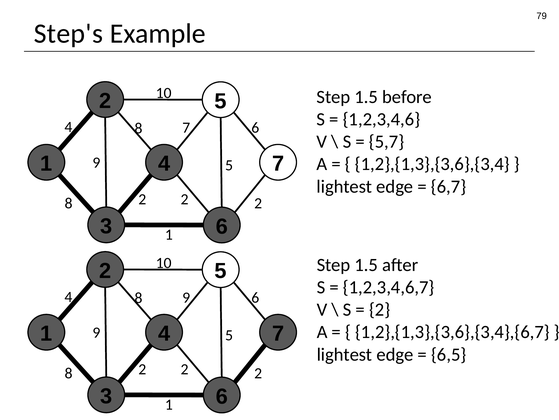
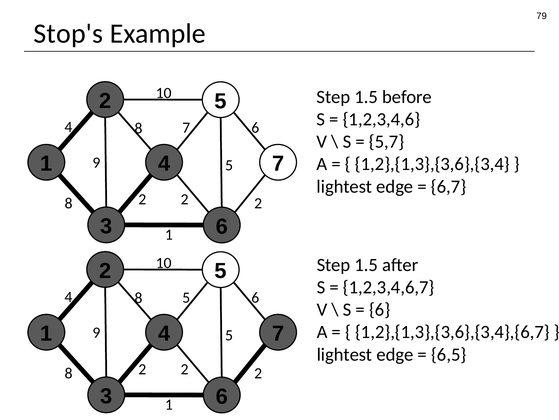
Step's: Step's -> Stop's
8 9: 9 -> 5
2 at (380, 309): 2 -> 6
